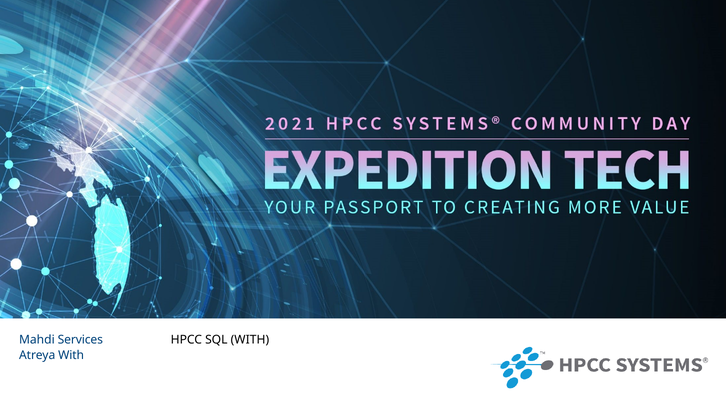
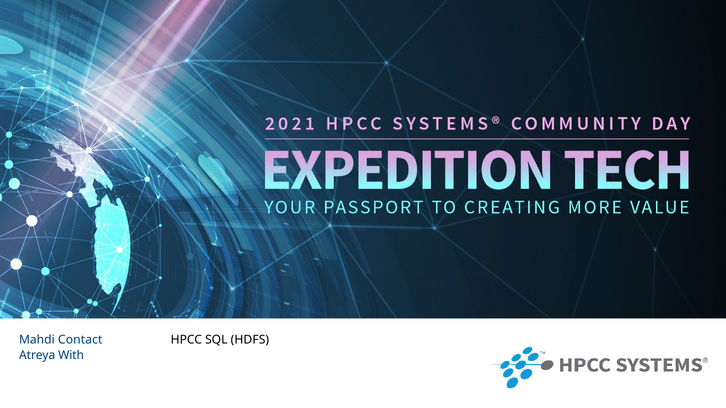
Services: Services -> Contact
SQL WITH: WITH -> HDFS
